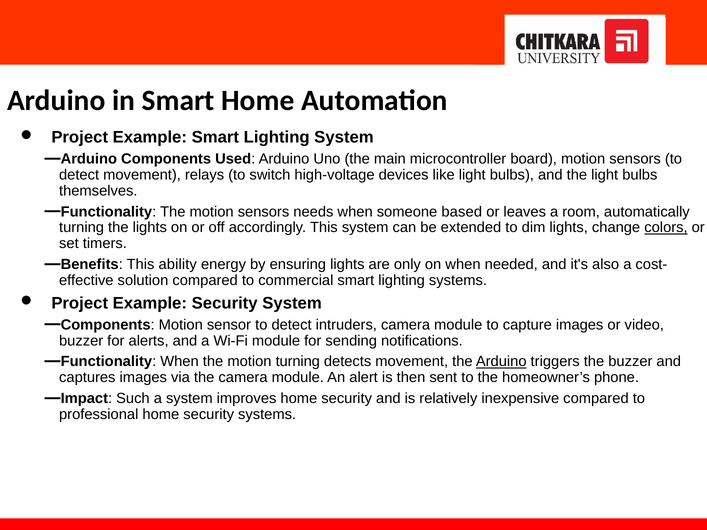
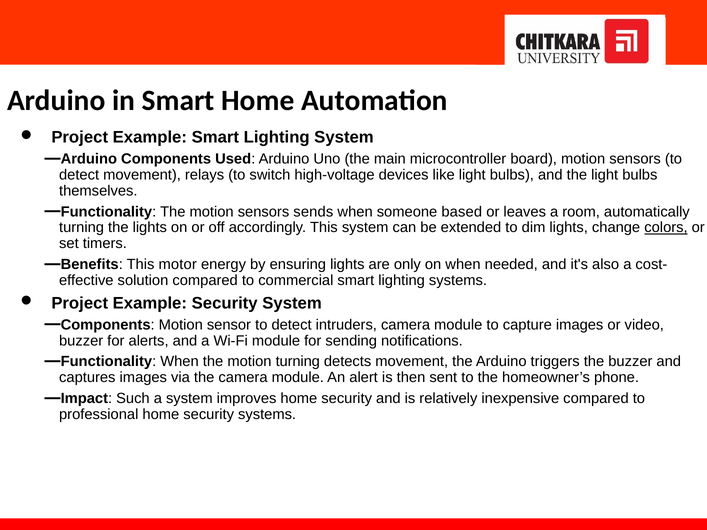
needs: needs -> sends
ability: ability -> motor
Arduino at (501, 362) underline: present -> none
